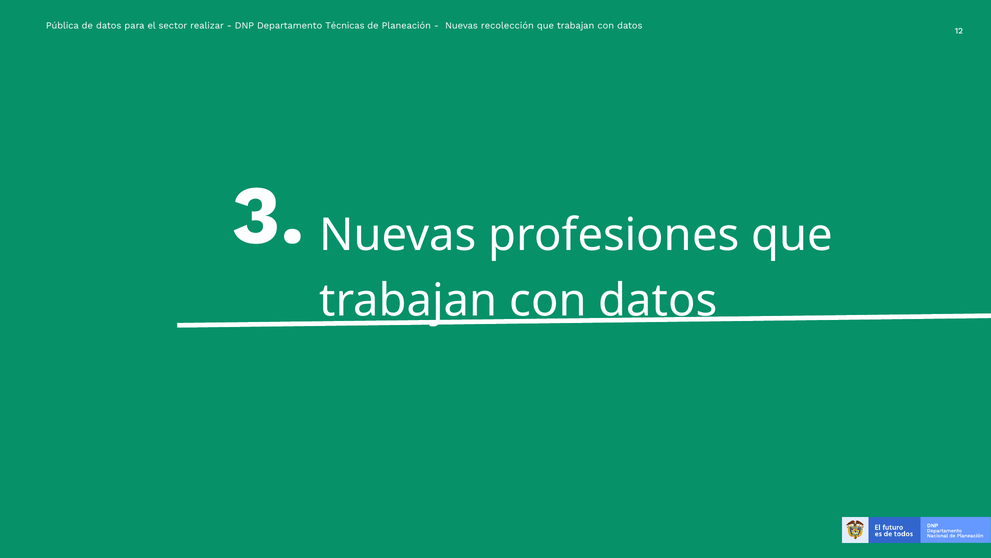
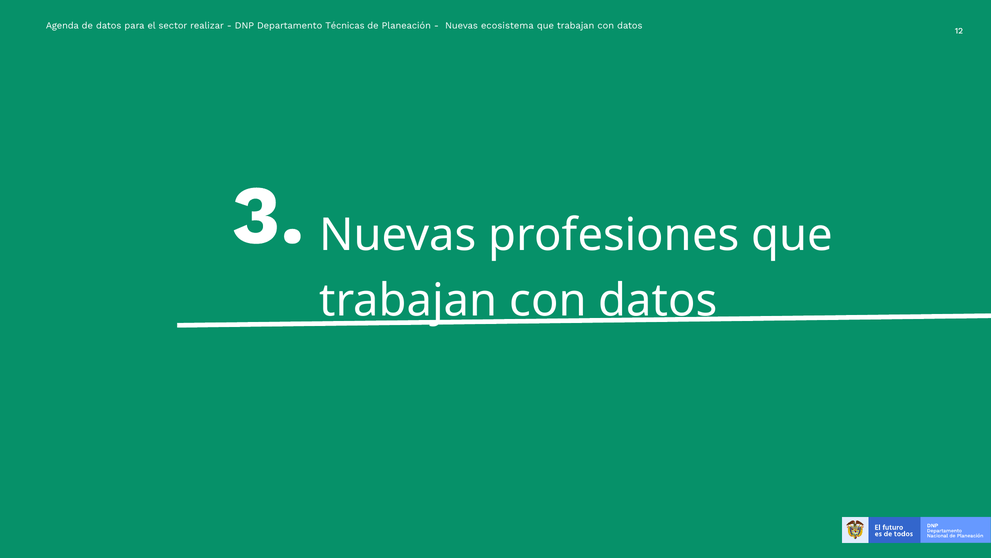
Pública: Pública -> Agenda
recolección: recolección -> ecosistema
